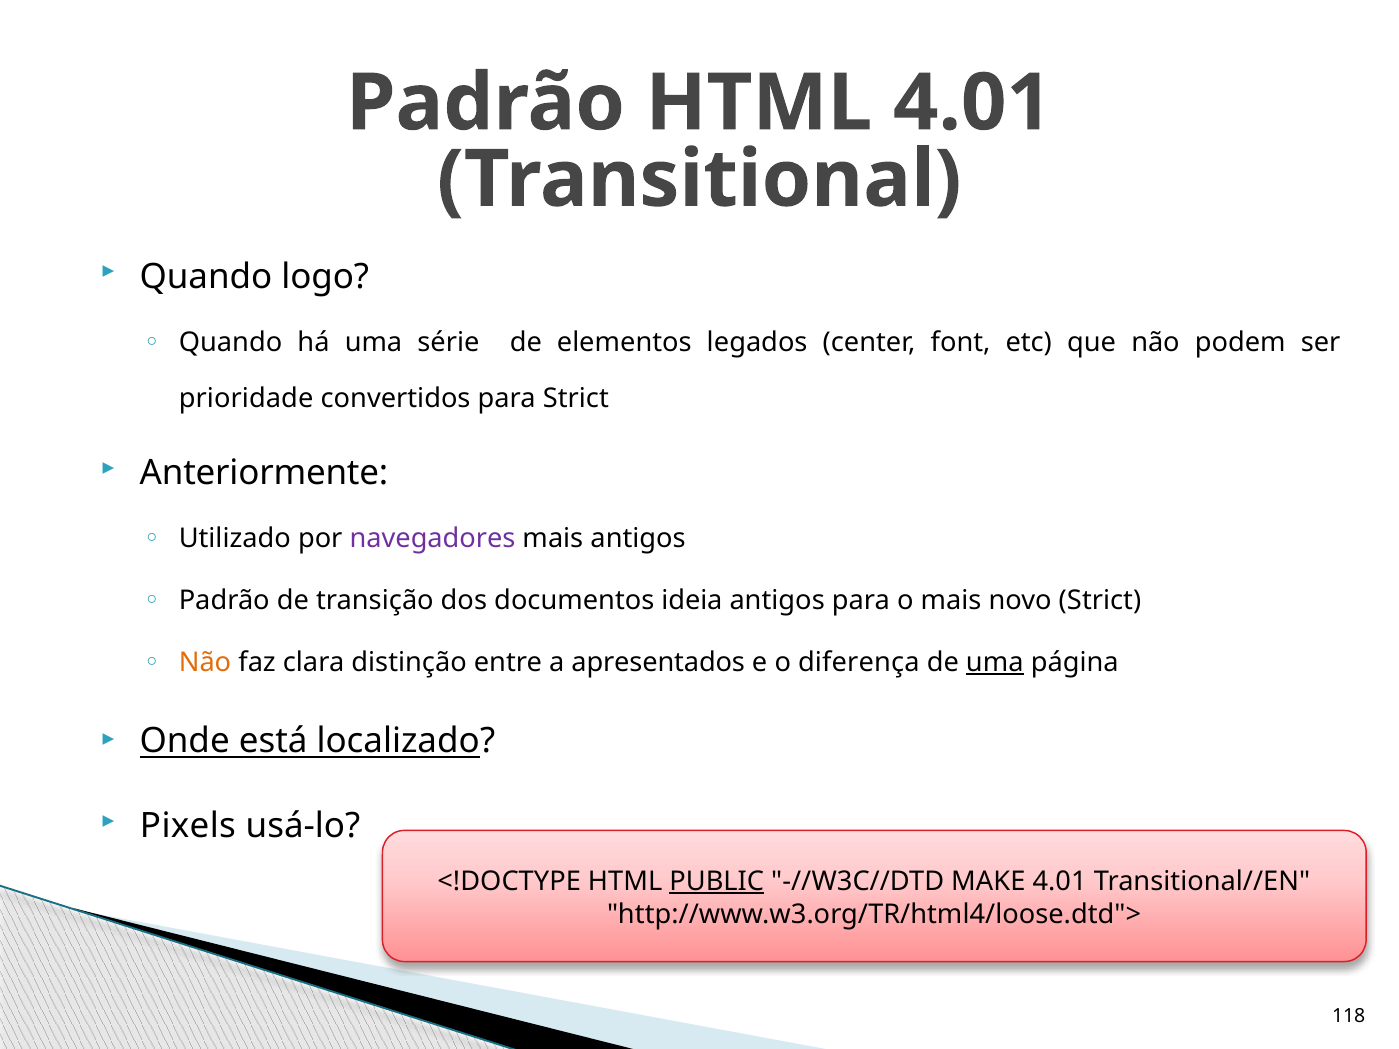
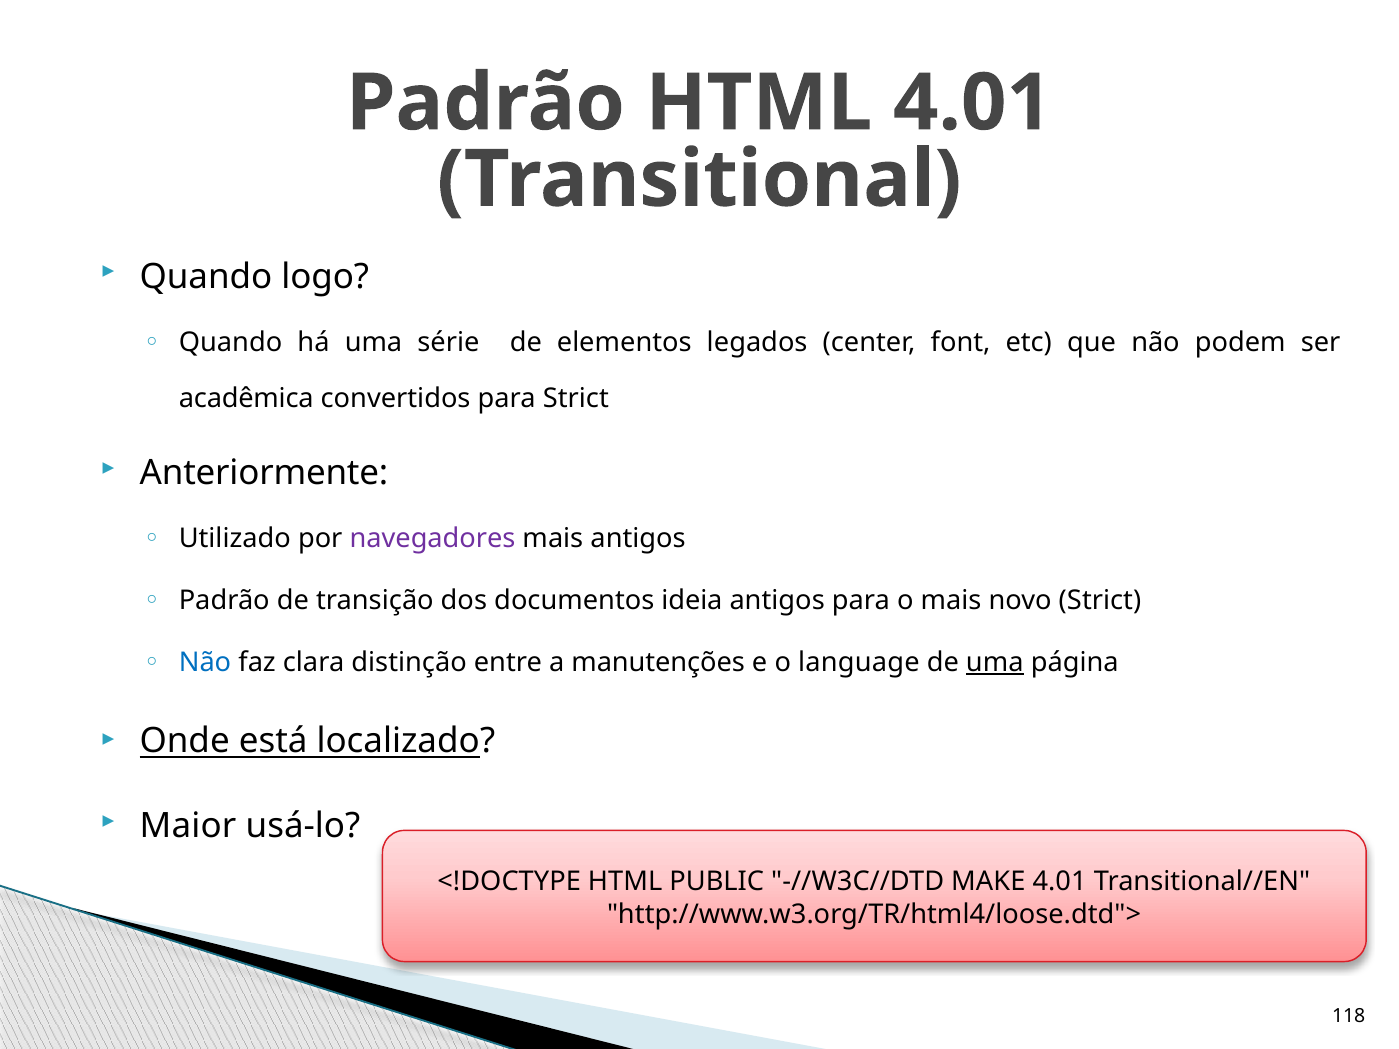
prioridade: prioridade -> acadêmica
Não at (205, 663) colour: orange -> blue
apresentados: apresentados -> manutenções
diferença: diferença -> language
Pixels: Pixels -> Maior
PUBLIC underline: present -> none
